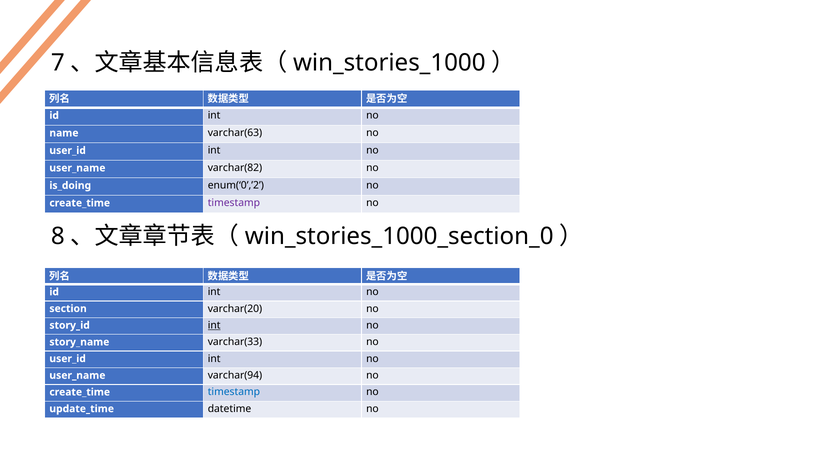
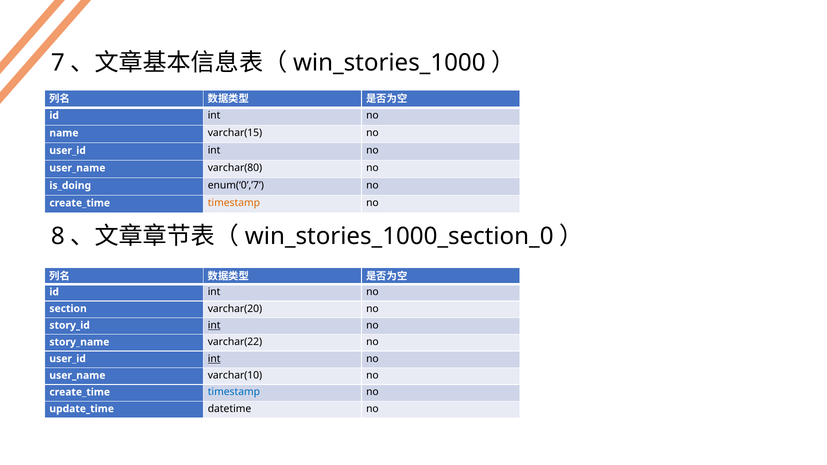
varchar(63: varchar(63 -> varchar(15
varchar(82: varchar(82 -> varchar(80
enum(‘0’,’2: enum(‘0’,’2 -> enum(‘0’,’7
timestamp at (234, 203) colour: purple -> orange
varchar(33: varchar(33 -> varchar(22
int at (214, 359) underline: none -> present
varchar(94: varchar(94 -> varchar(10
